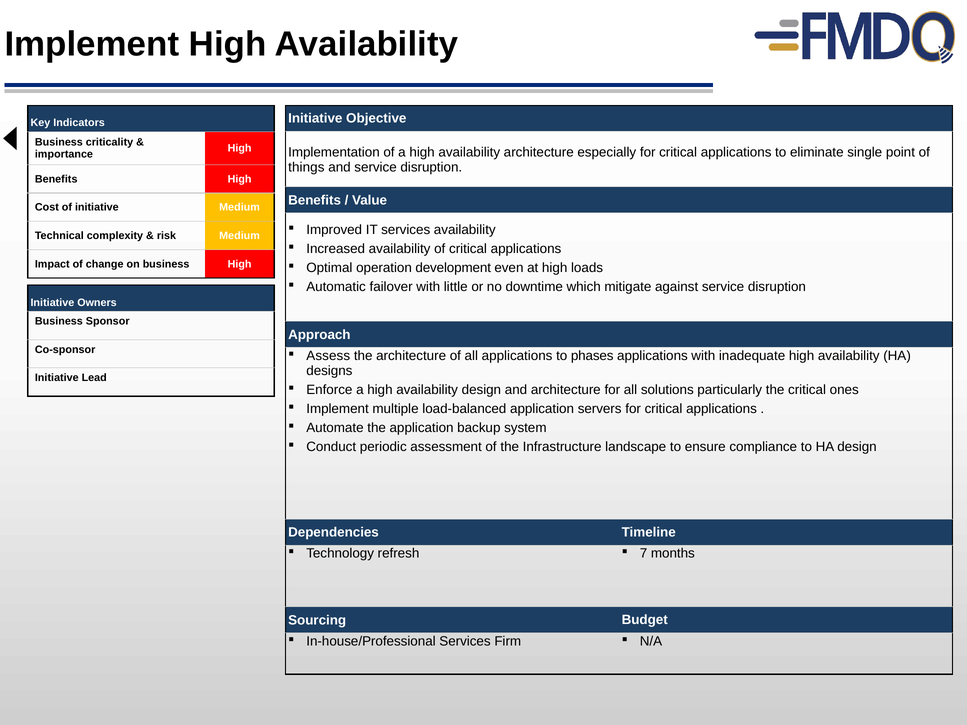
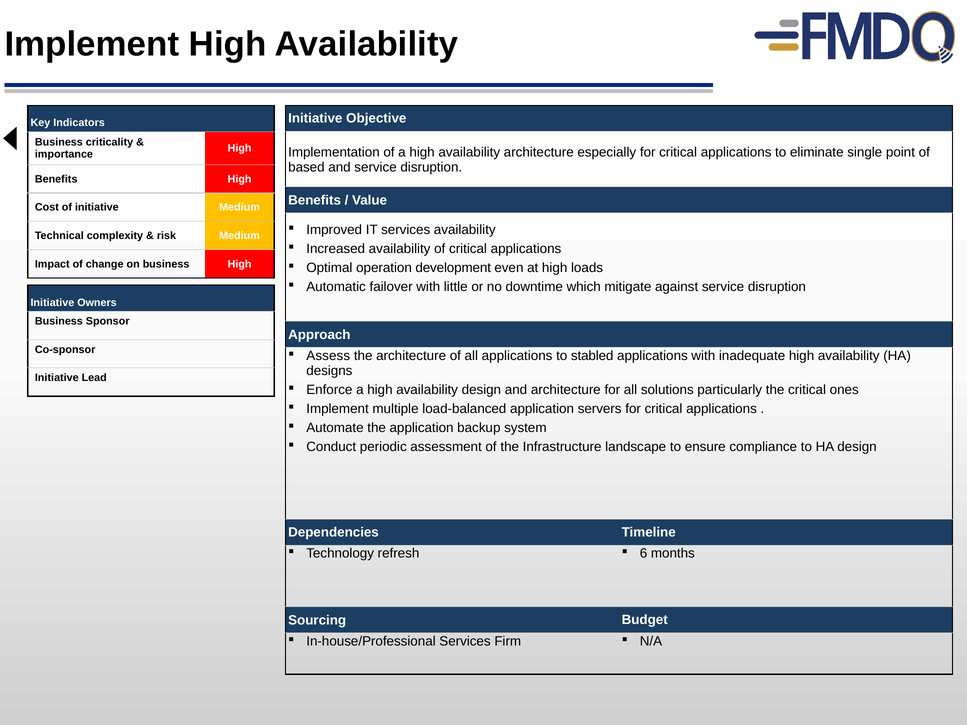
things: things -> based
phases: phases -> stabled
7: 7 -> 6
